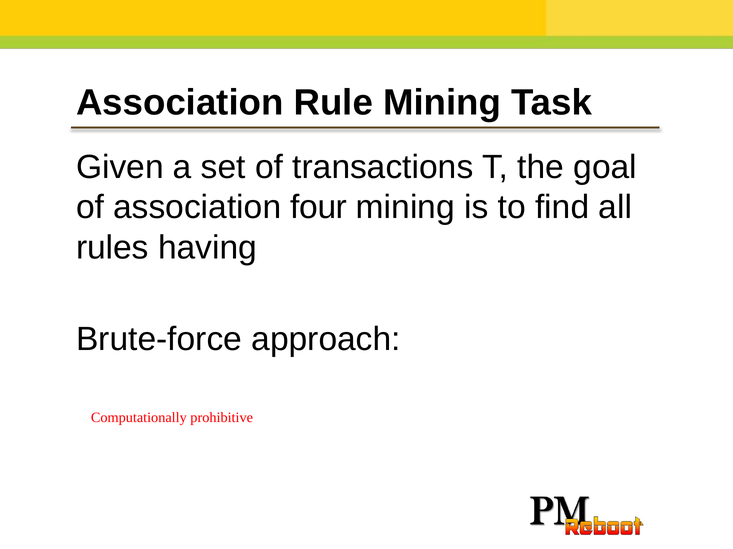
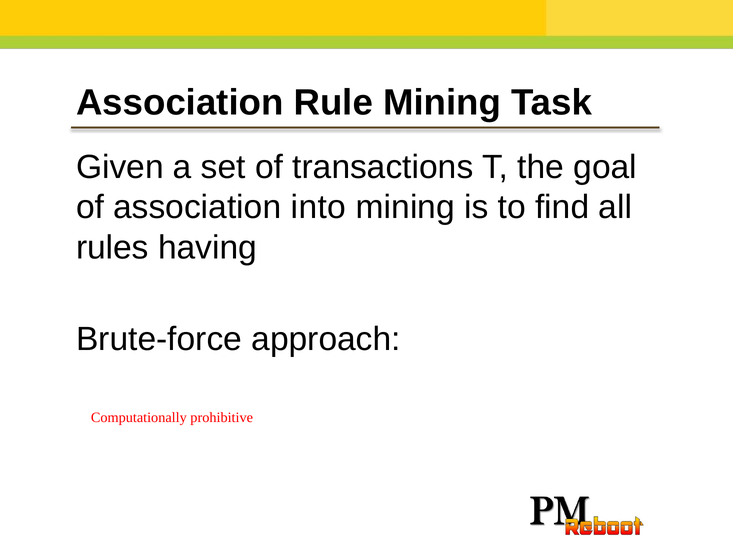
four: four -> into
